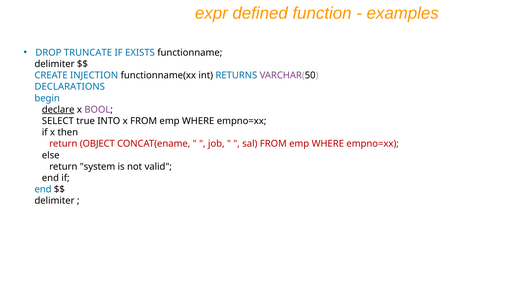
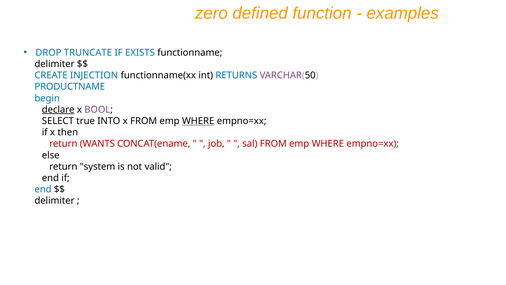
expr: expr -> zero
DECLARATIONS: DECLARATIONS -> PRODUCTNAME
WHERE at (198, 121) underline: none -> present
OBJECT: OBJECT -> WANTS
